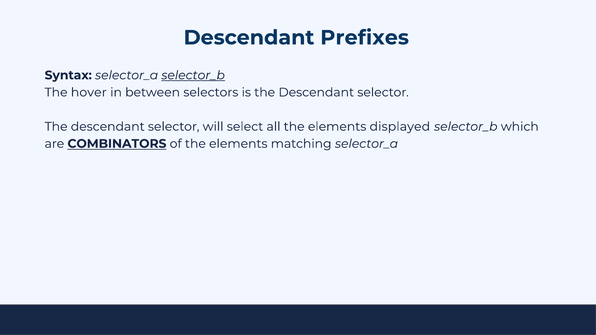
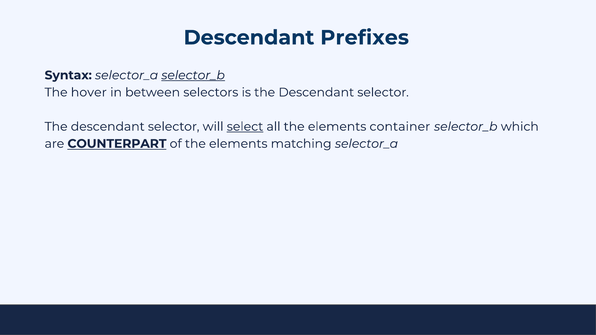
select underline: none -> present
displayed: displayed -> container
COMBINATORS: COMBINATORS -> COUNTERPART
